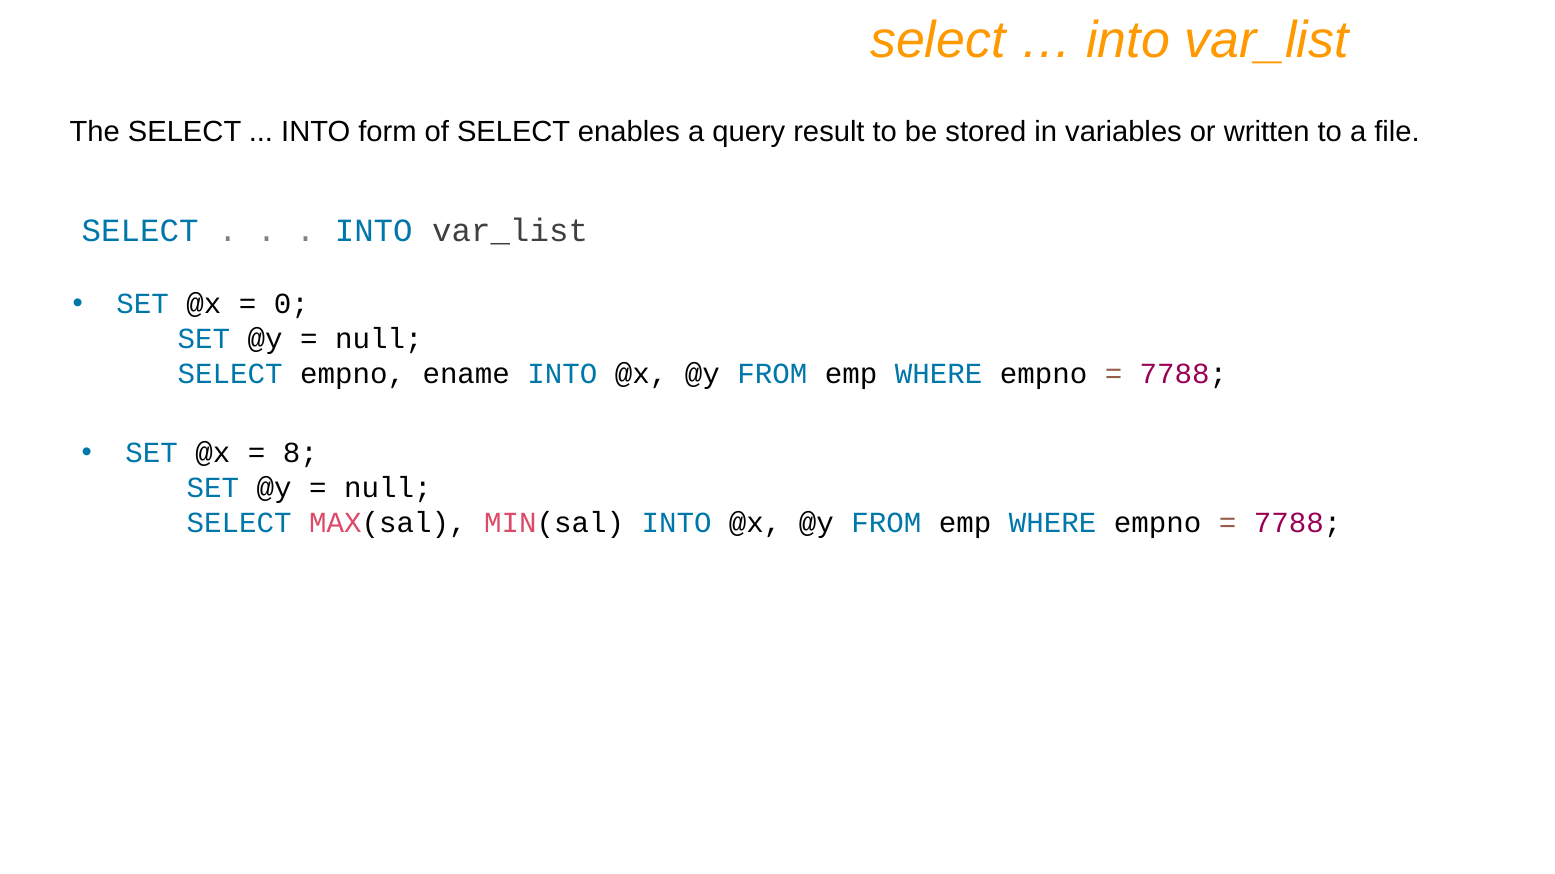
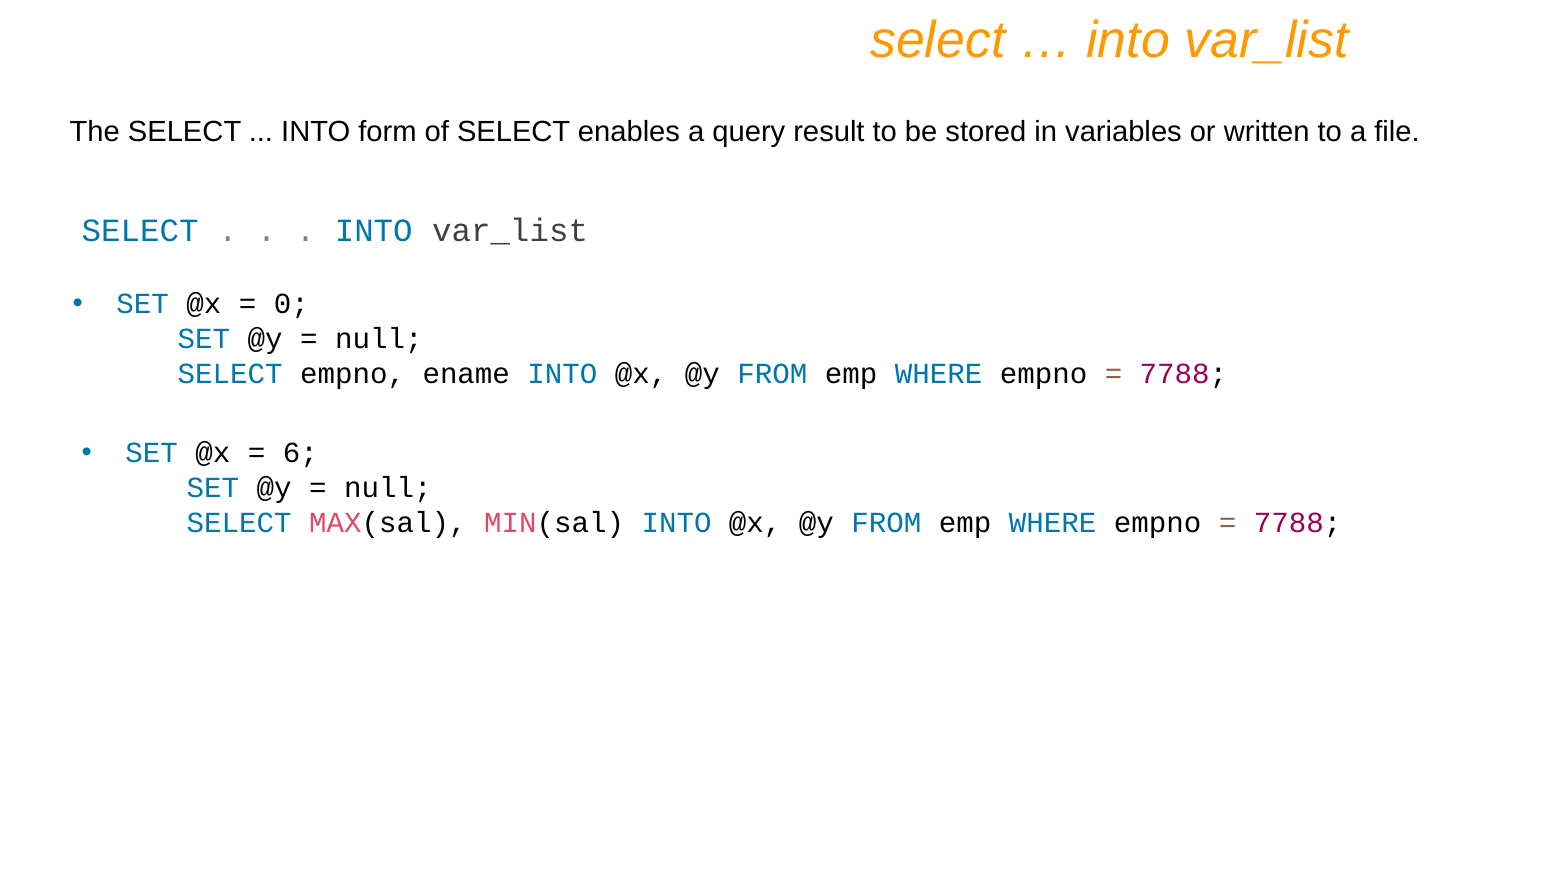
8: 8 -> 6
